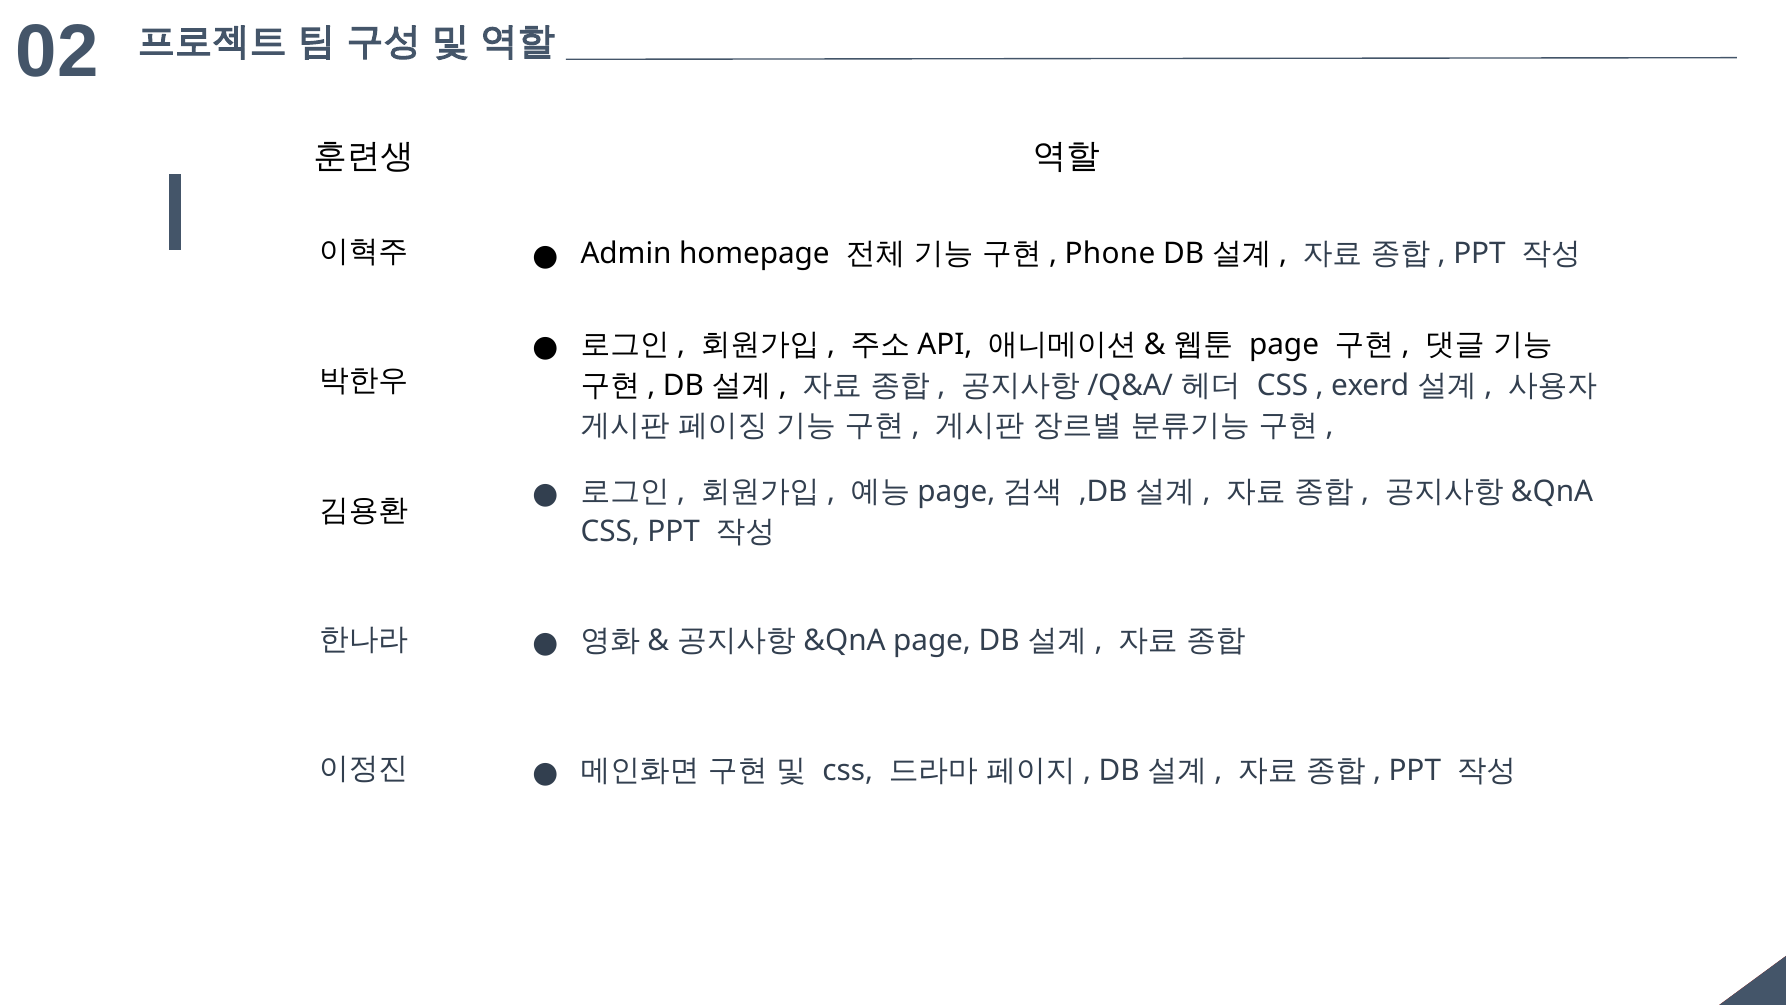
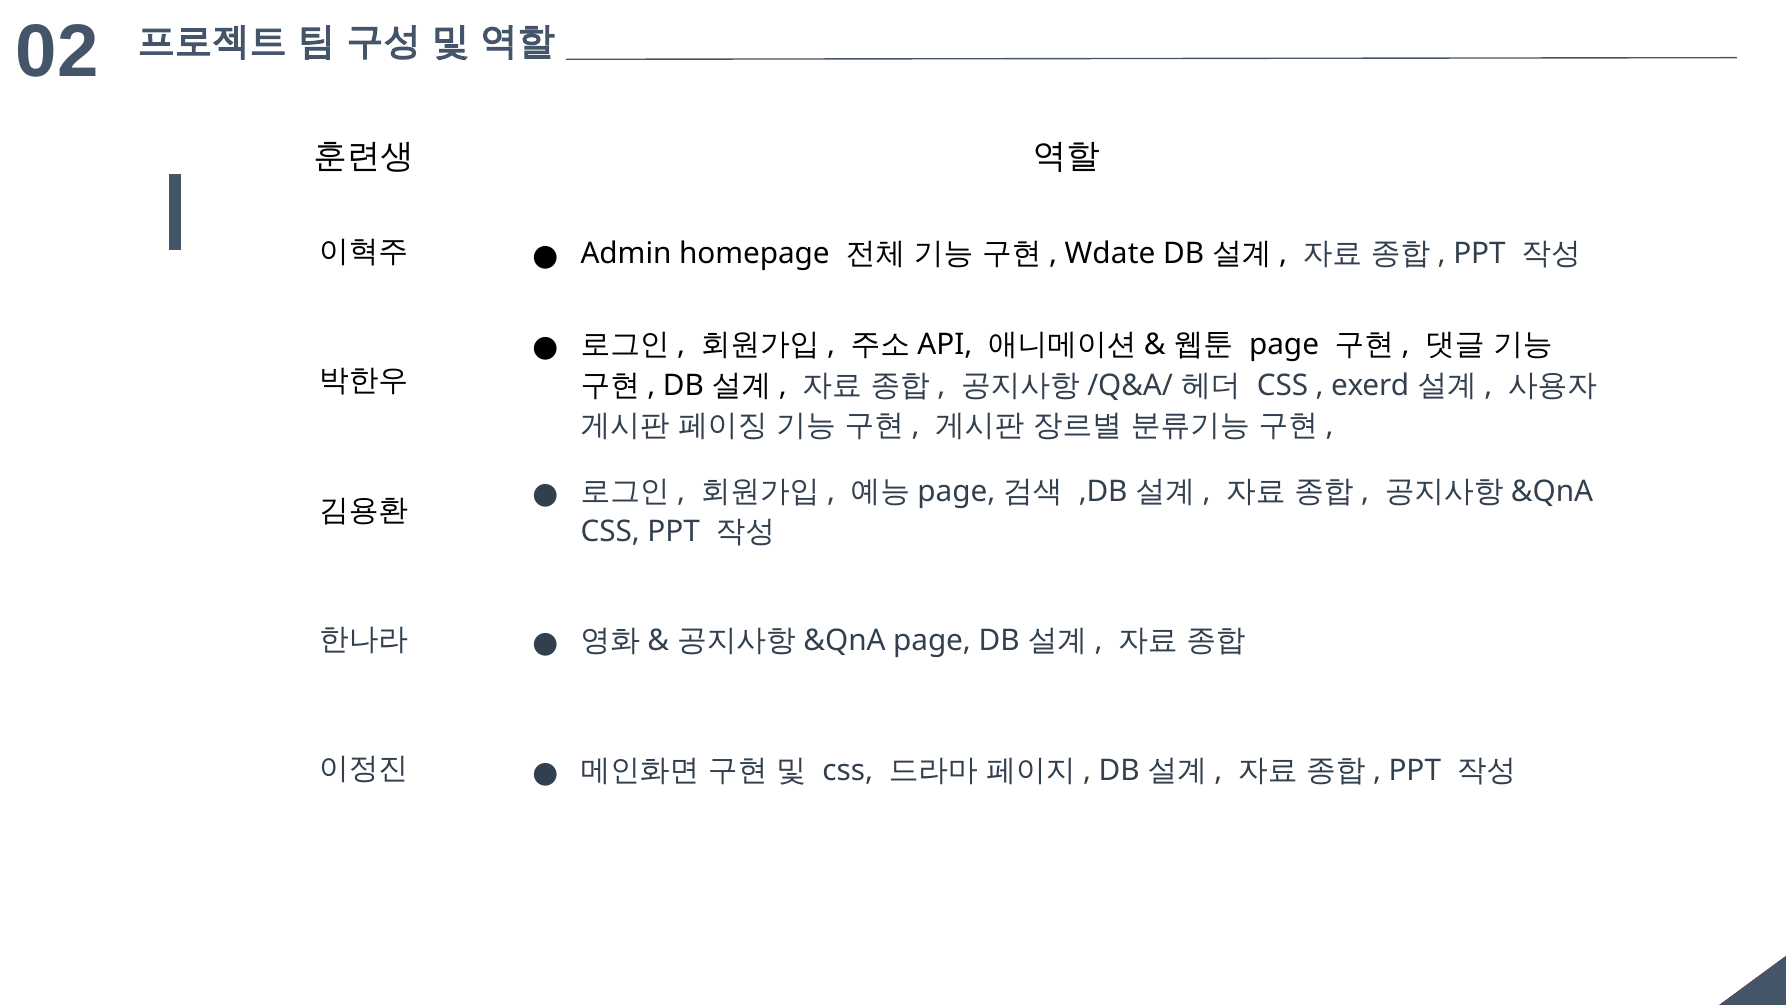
Phone: Phone -> Wdate
